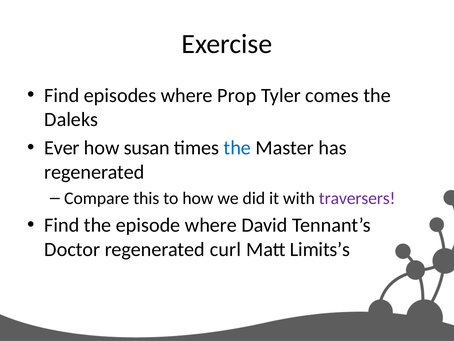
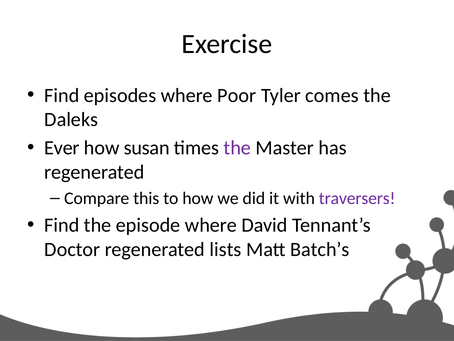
Prop: Prop -> Poor
the at (237, 148) colour: blue -> purple
curl: curl -> lists
Limits’s: Limits’s -> Batch’s
